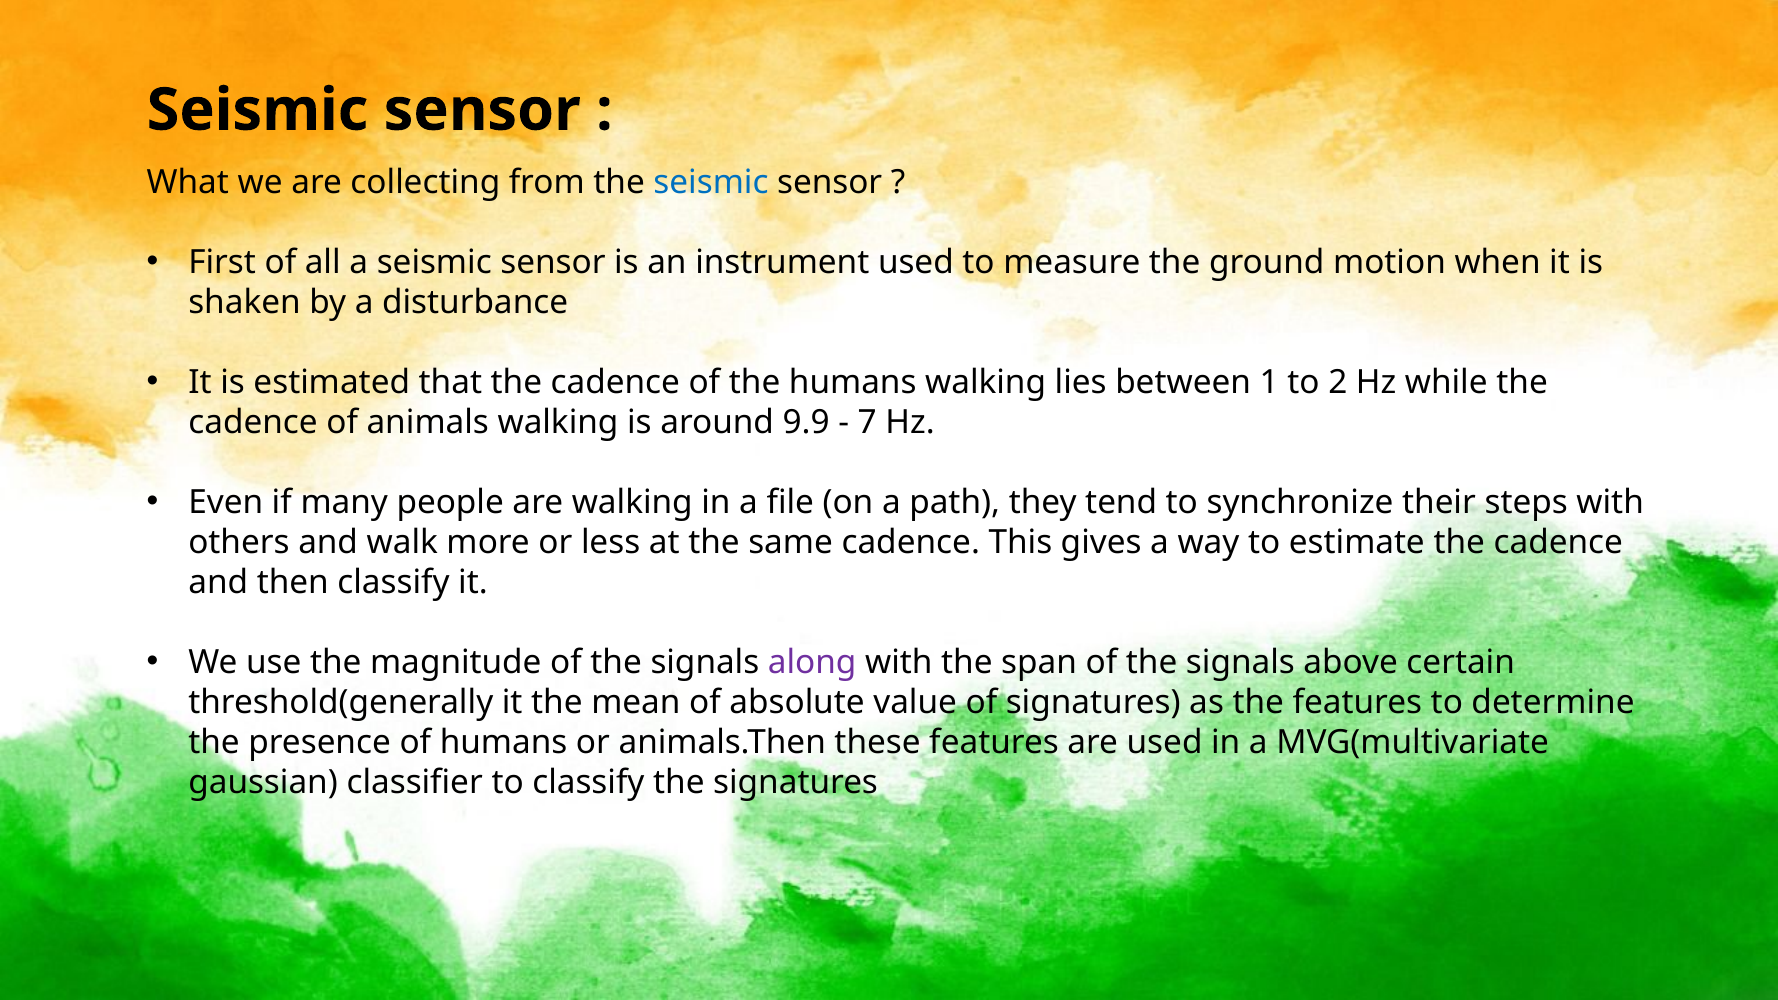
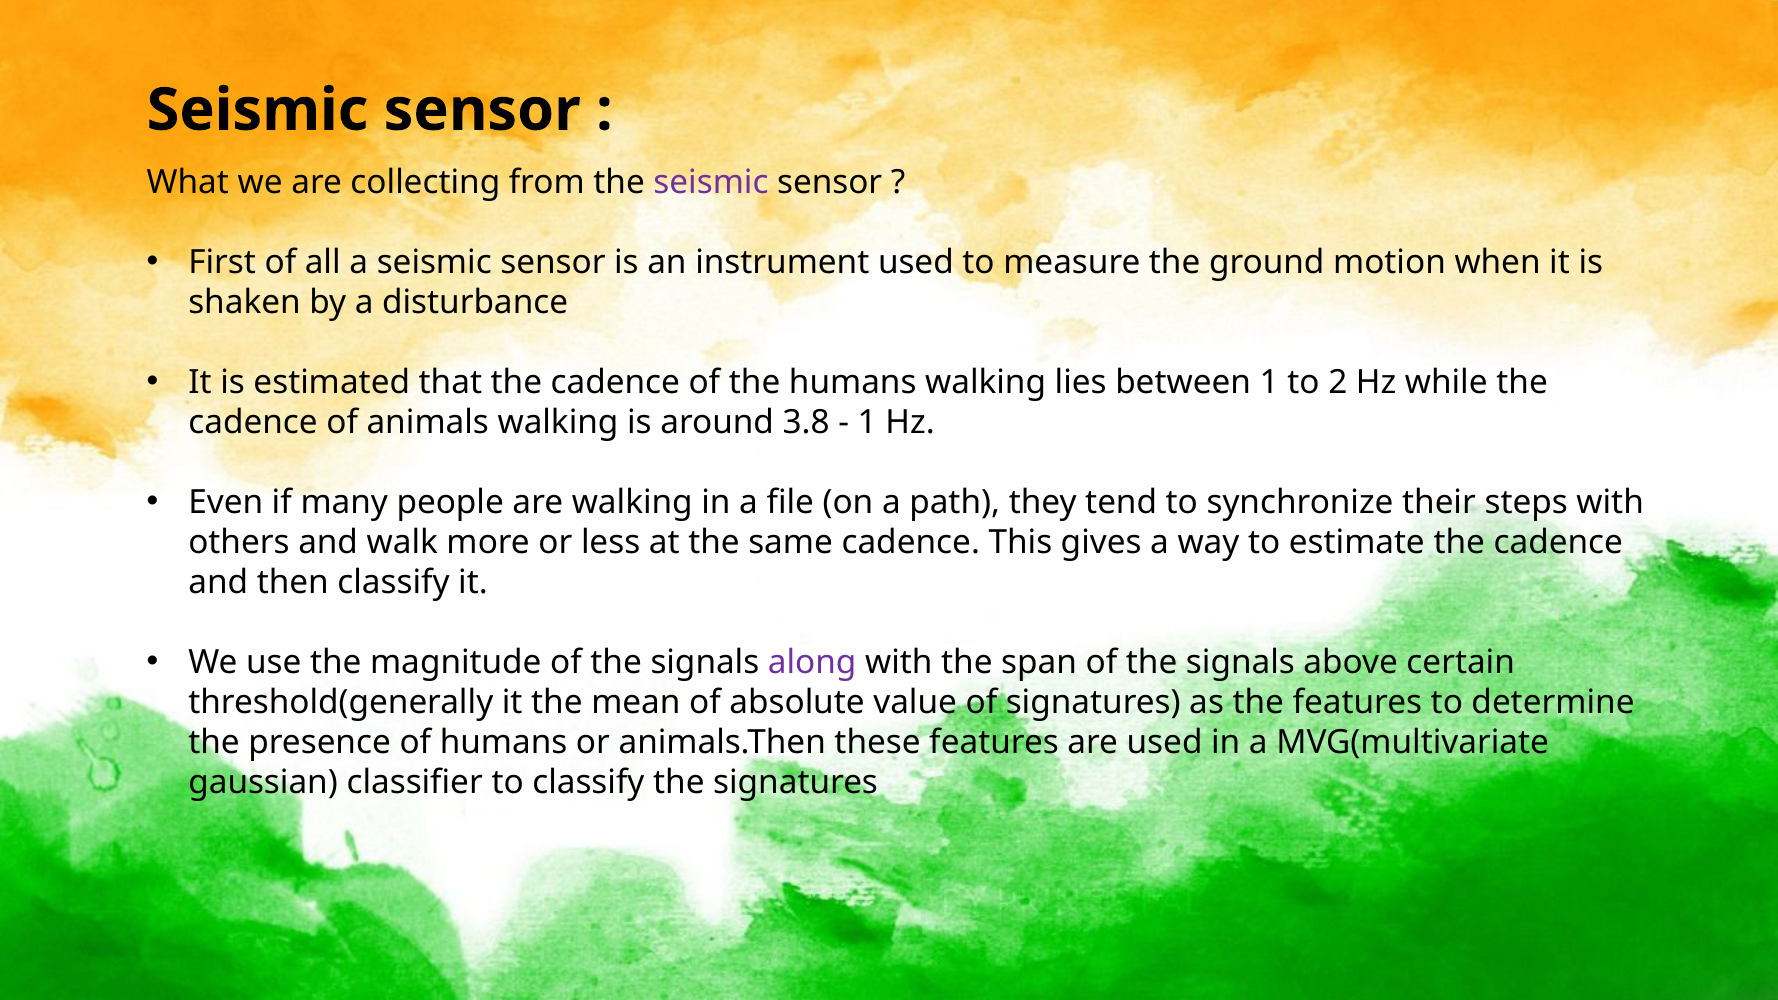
seismic at (711, 182) colour: blue -> purple
9.9: 9.9 -> 3.8
7 at (867, 422): 7 -> 1
